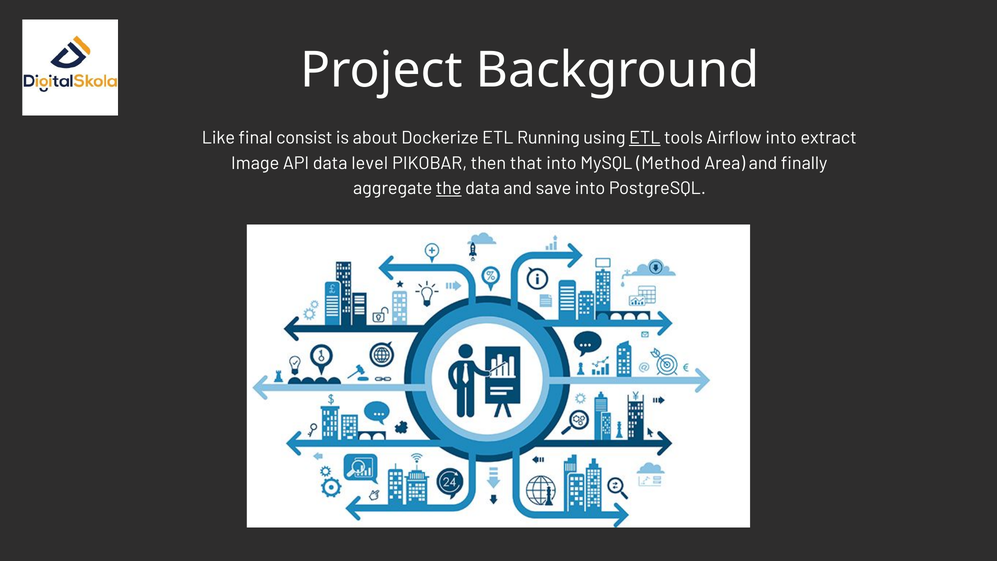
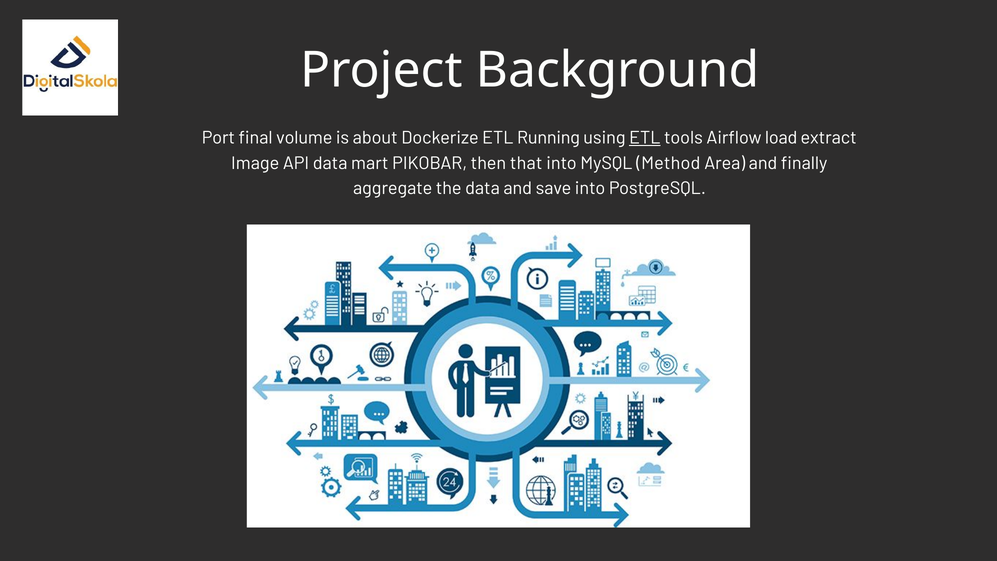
Like: Like -> Port
consist: consist -> volume
Airflow into: into -> load
level: level -> mart
the underline: present -> none
